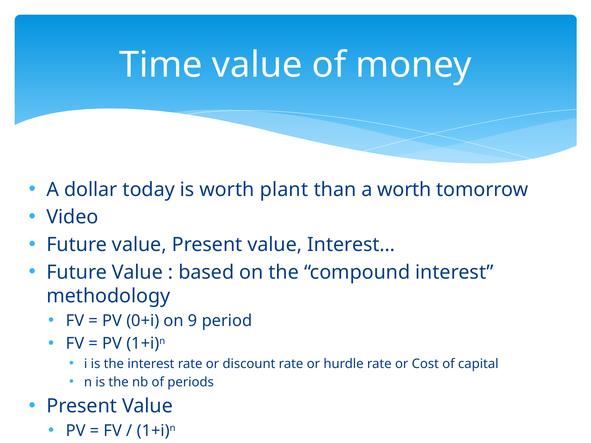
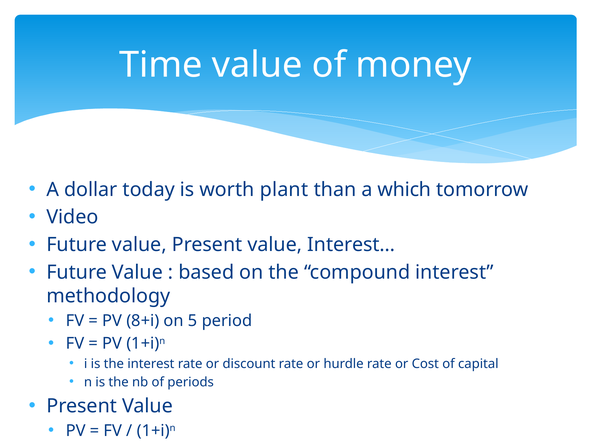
a worth: worth -> which
0+i: 0+i -> 8+i
9: 9 -> 5
